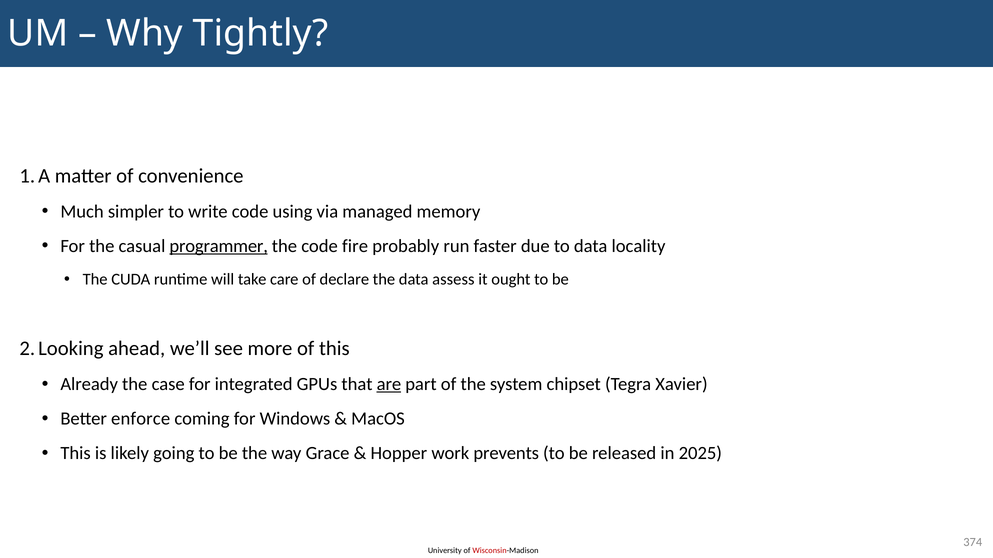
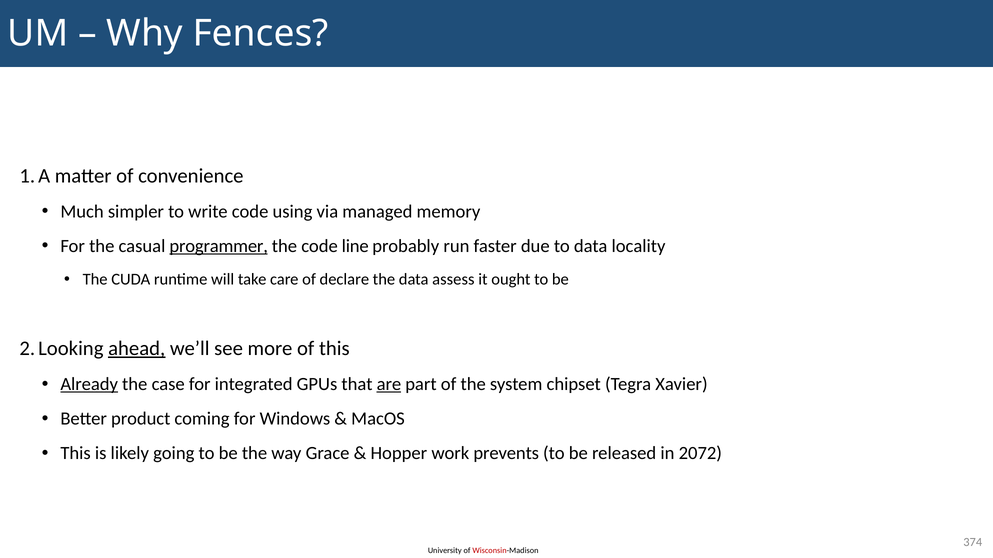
Tightly: Tightly -> Fences
fire: fire -> line
ahead underline: none -> present
Already underline: none -> present
enforce: enforce -> product
2025: 2025 -> 2072
